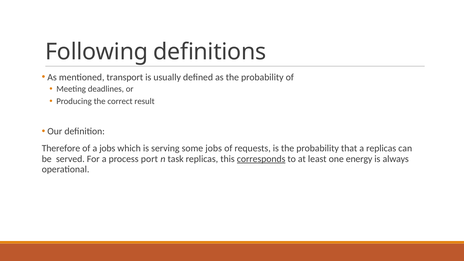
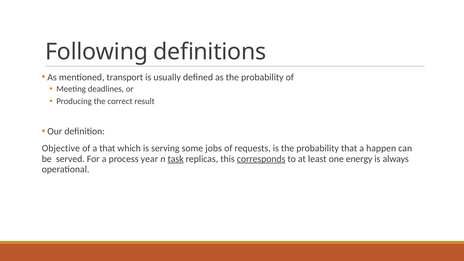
Therefore: Therefore -> Objective
a jobs: jobs -> that
a replicas: replicas -> happen
port: port -> year
task underline: none -> present
